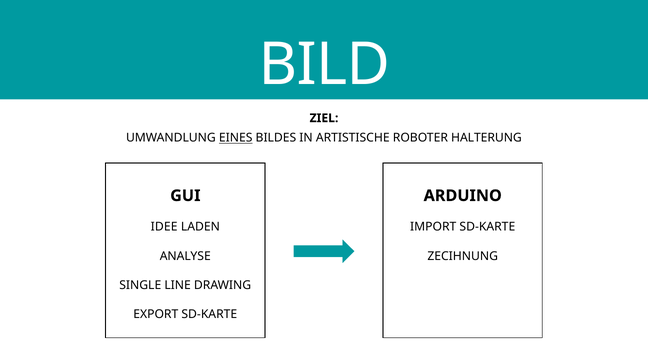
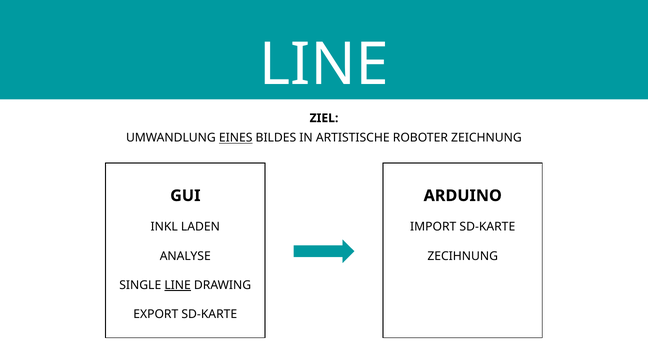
BILD at (324, 65): BILD -> LINE
HALTERUNG: HALTERUNG -> ZEICHNUNG
IDEE: IDEE -> INKL
LINE at (178, 286) underline: none -> present
